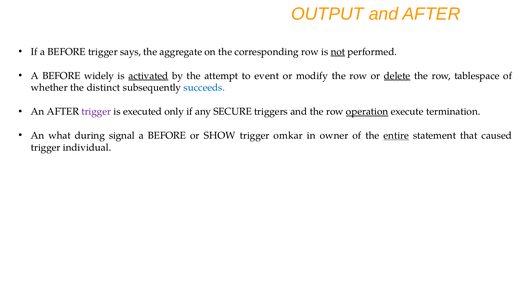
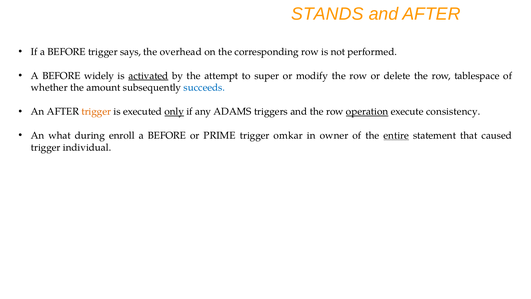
OUTPUT: OUTPUT -> STANDS
aggregate: aggregate -> overhead
not underline: present -> none
event: event -> super
delete underline: present -> none
distinct: distinct -> amount
trigger at (96, 112) colour: purple -> orange
only underline: none -> present
SECURE: SECURE -> ADAMS
termination: termination -> consistency
signal: signal -> enroll
SHOW: SHOW -> PRIME
